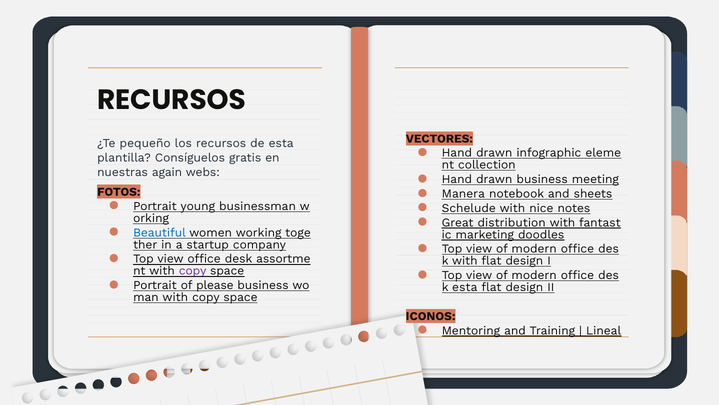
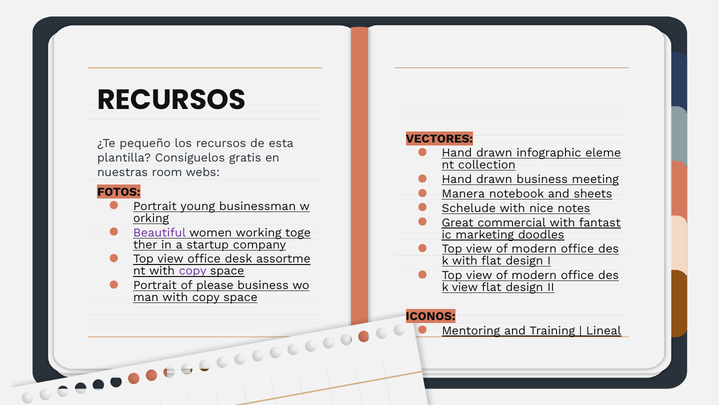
again: again -> room
distribution: distribution -> commercial
Beautiful colour: blue -> purple
esta at (465, 287): esta -> view
